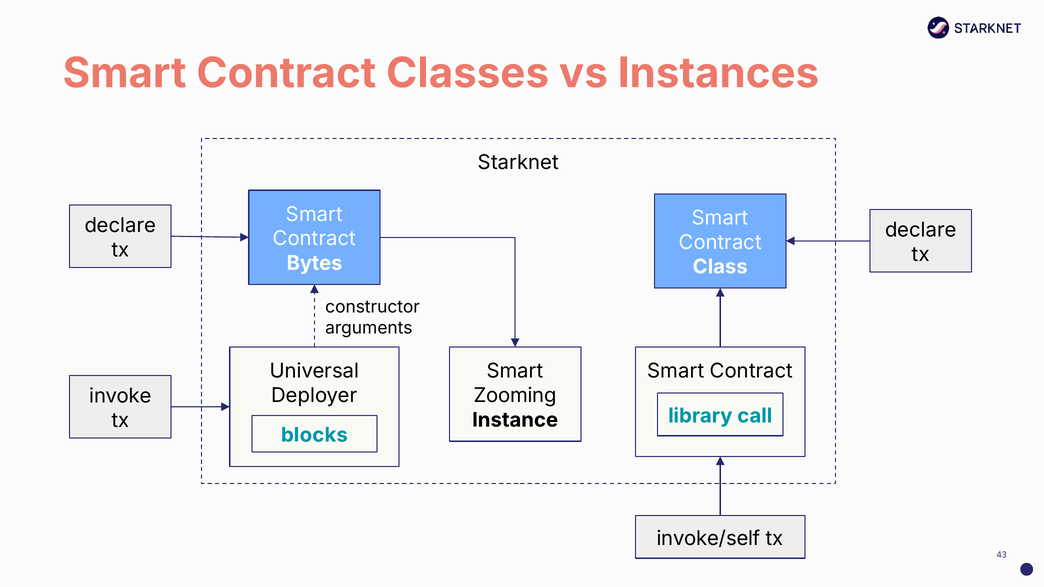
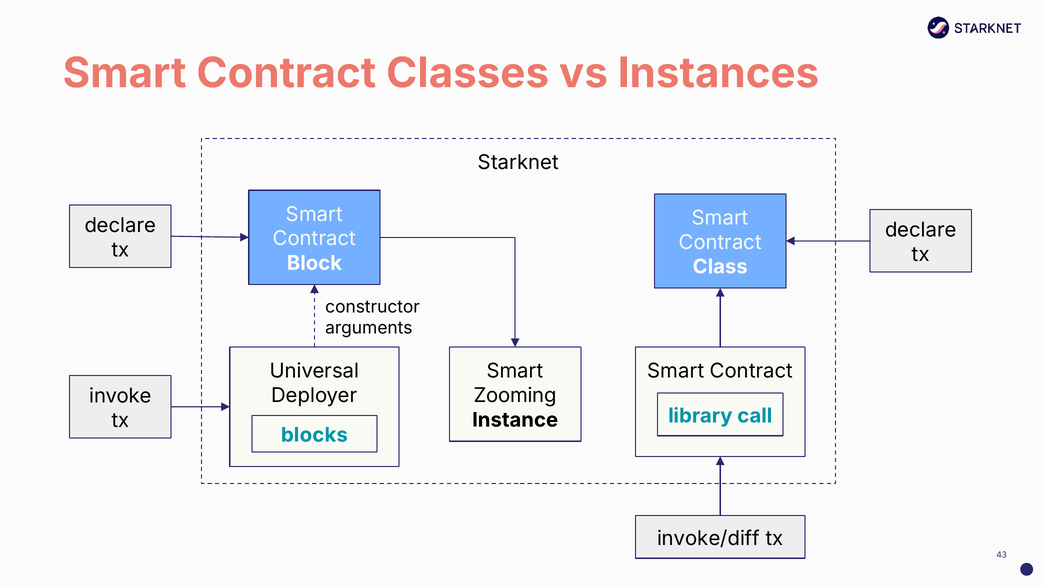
Bytes: Bytes -> Block
invoke/self: invoke/self -> invoke/diff
